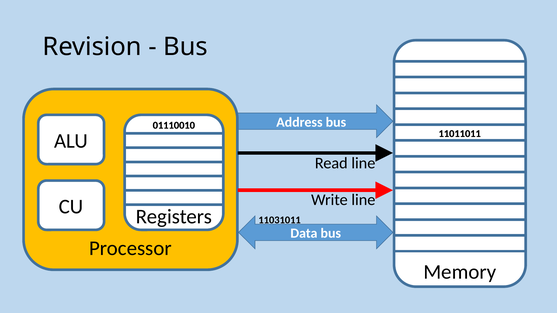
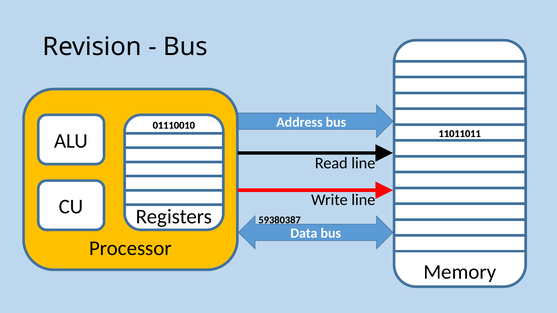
11031011: 11031011 -> 59380387
